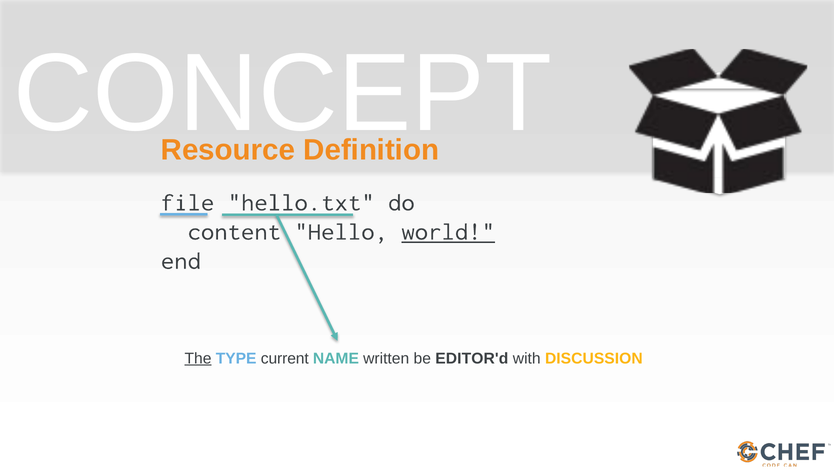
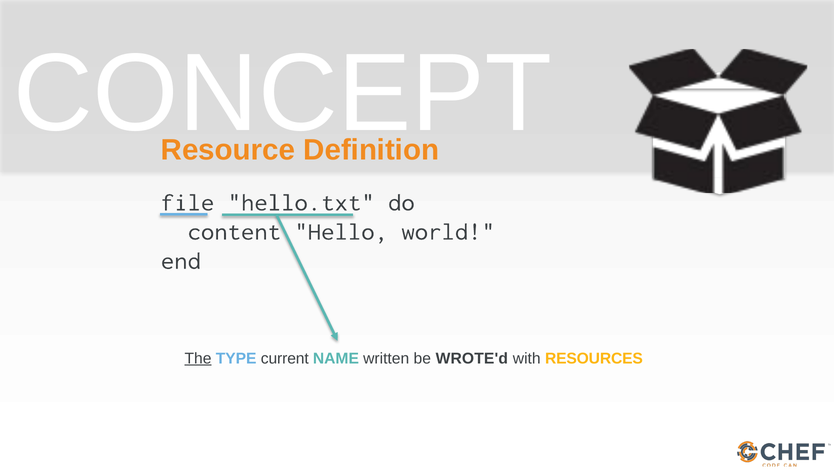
world underline: present -> none
EDITOR'd: EDITOR'd -> WROTE'd
DISCUSSION: DISCUSSION -> RESOURCES
